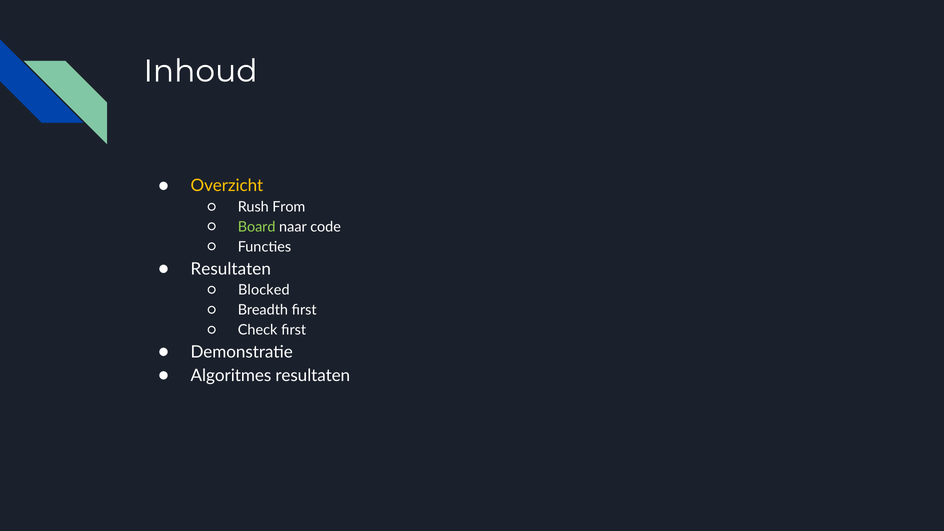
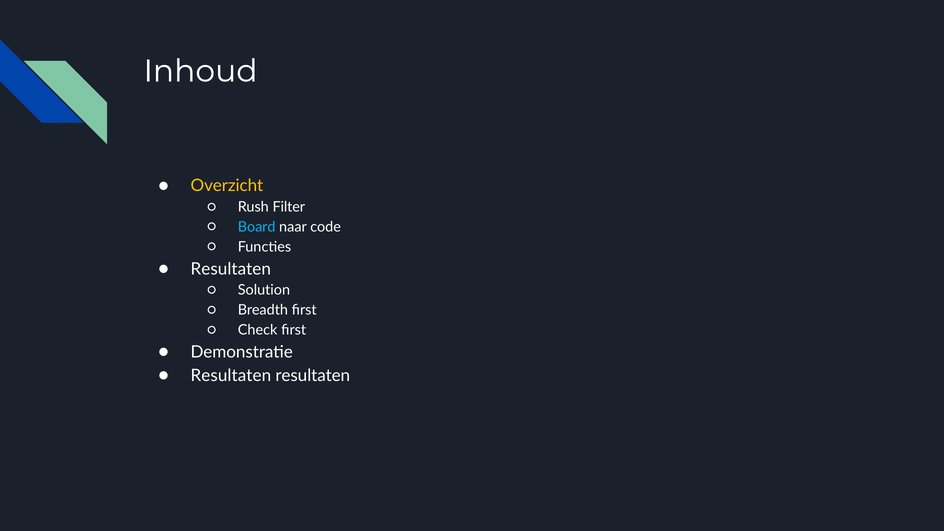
From: From -> Filter
Board colour: light green -> light blue
Blocked: Blocked -> Solution
Algoritmes at (231, 376): Algoritmes -> Resultaten
